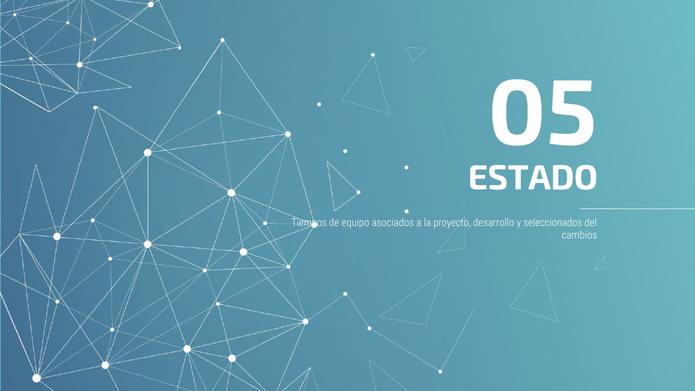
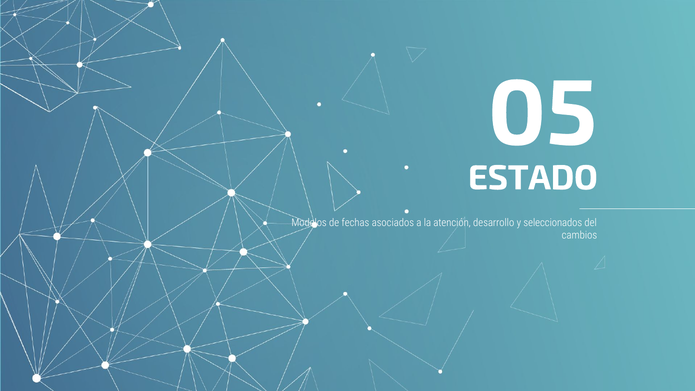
Tiempos: Tiempos -> Modelos
equipo: equipo -> fechas
proyecto: proyecto -> atención
